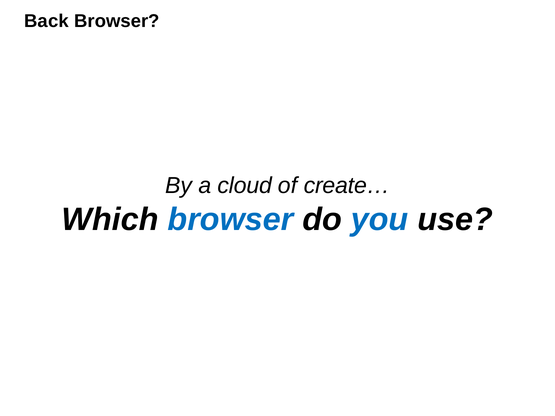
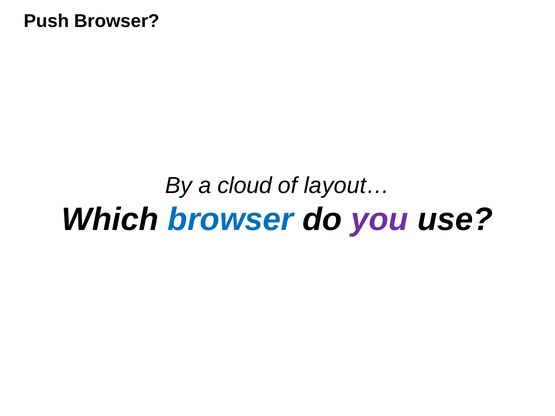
Back: Back -> Push
create…: create… -> layout…
you colour: blue -> purple
